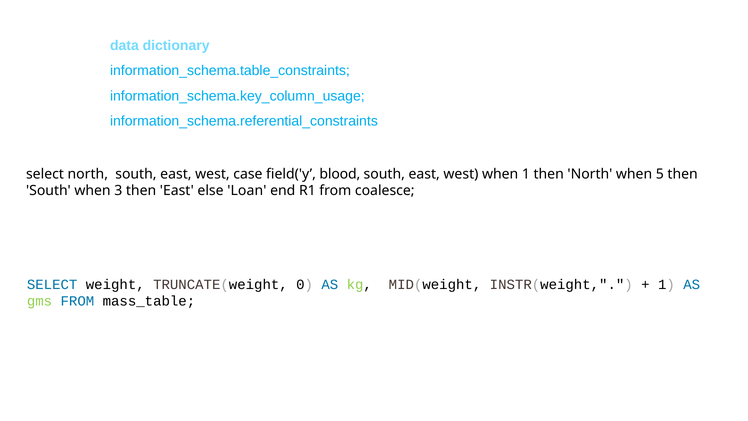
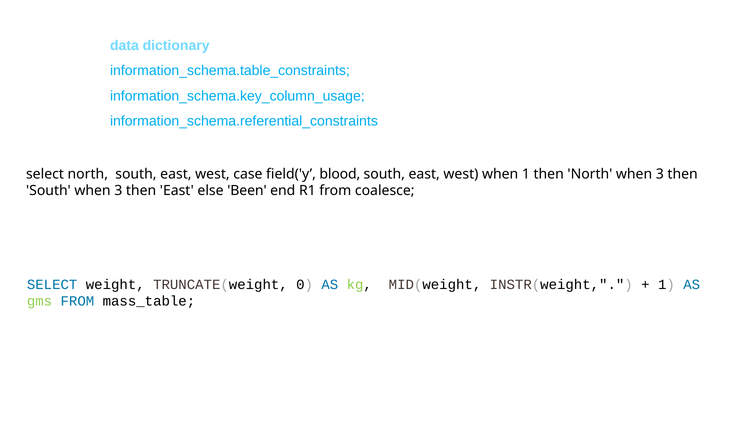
North when 5: 5 -> 3
Loan: Loan -> Been
